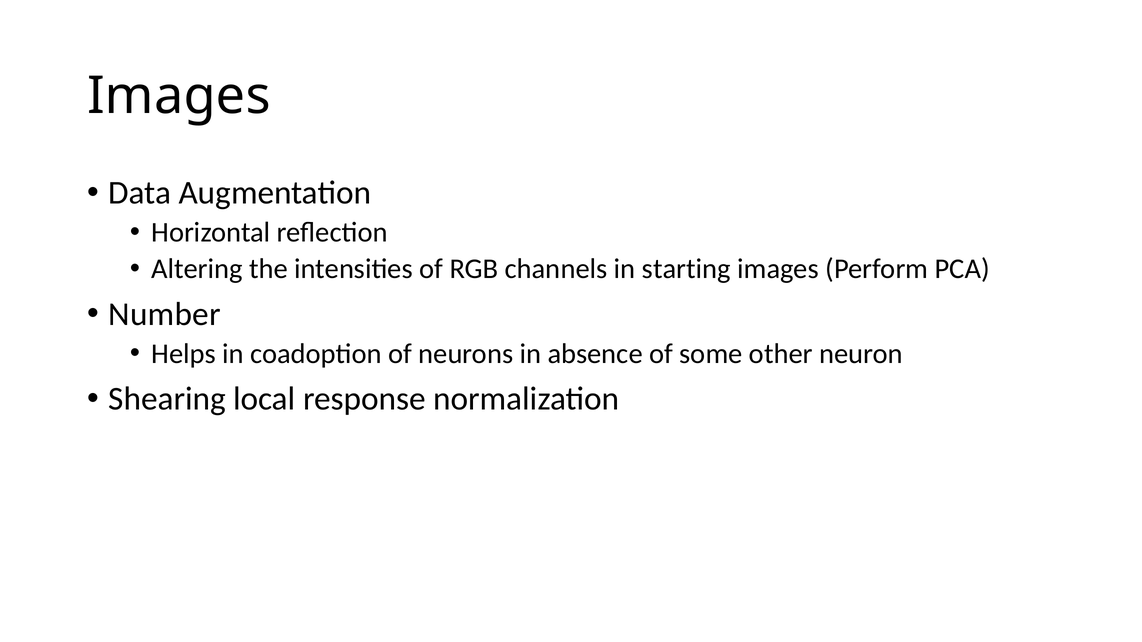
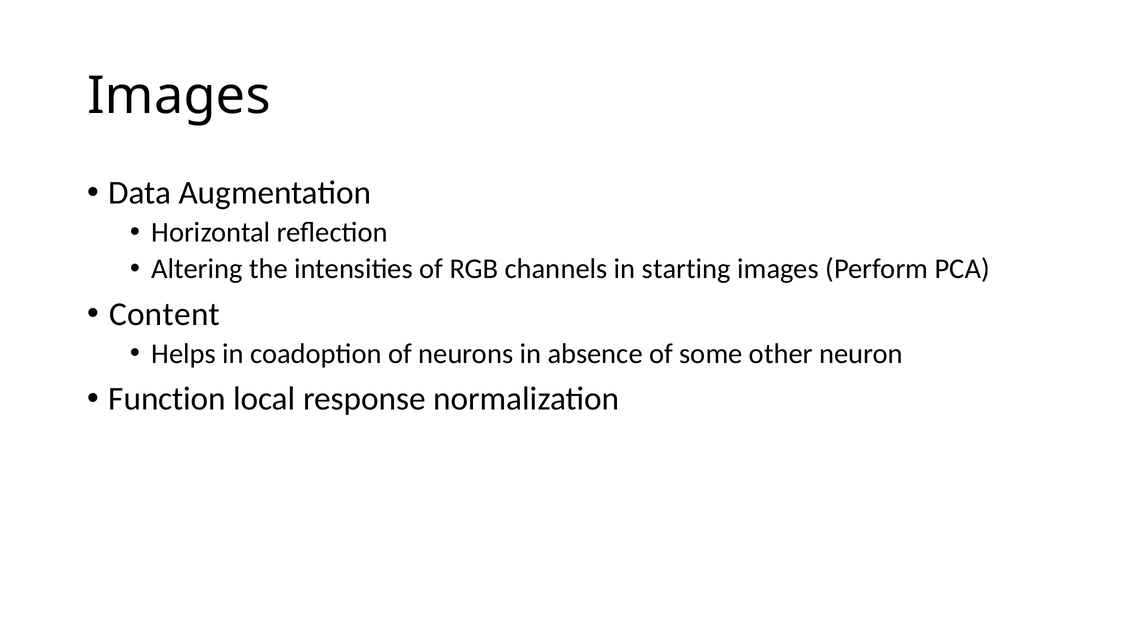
Number: Number -> Content
Shearing: Shearing -> Function
